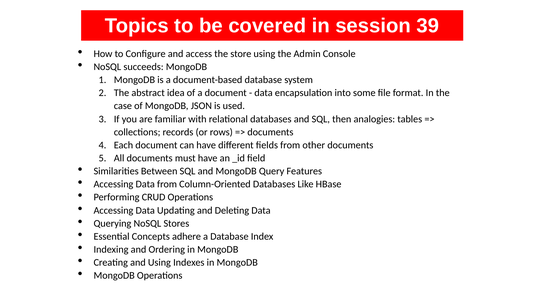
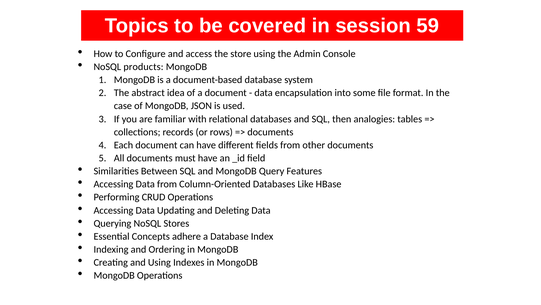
39: 39 -> 59
succeeds: succeeds -> products
